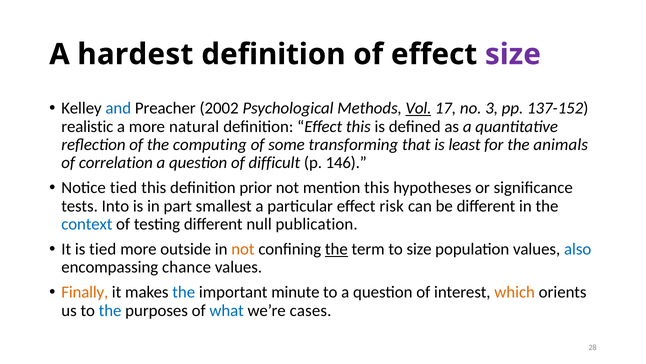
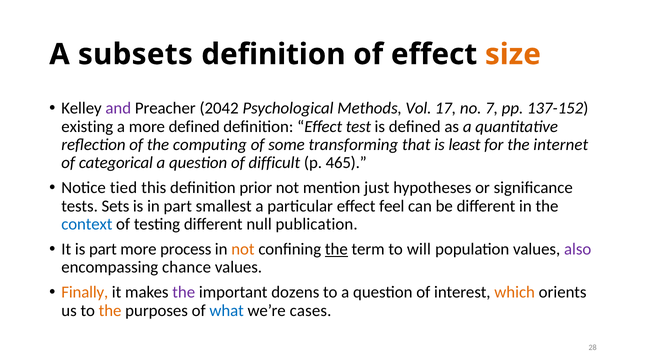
hardest: hardest -> subsets
size at (513, 54) colour: purple -> orange
and colour: blue -> purple
2002: 2002 -> 2042
Vol underline: present -> none
3: 3 -> 7
realistic: realistic -> existing
more natural: natural -> defined
Effect this: this -> test
animals: animals -> internet
correlation: correlation -> categorical
146: 146 -> 465
mention this: this -> just
Into: Into -> Sets
risk: risk -> feel
is tied: tied -> part
outside: outside -> process
to size: size -> will
also colour: blue -> purple
the at (184, 292) colour: blue -> purple
minute: minute -> dozens
the at (110, 310) colour: blue -> orange
